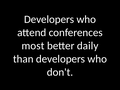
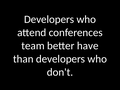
most: most -> team
daily: daily -> have
